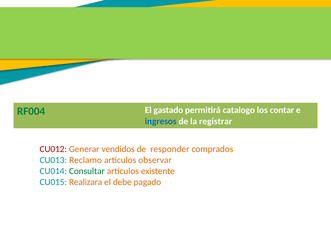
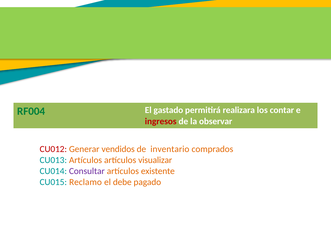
catalogo: catalogo -> realizara
ingresos colour: blue -> red
registrar: registrar -> observar
responder: responder -> inventario
CU013 Reclamo: Reclamo -> Artículos
observar: observar -> visualizar
Consultar colour: green -> purple
Realizara: Realizara -> Reclamo
